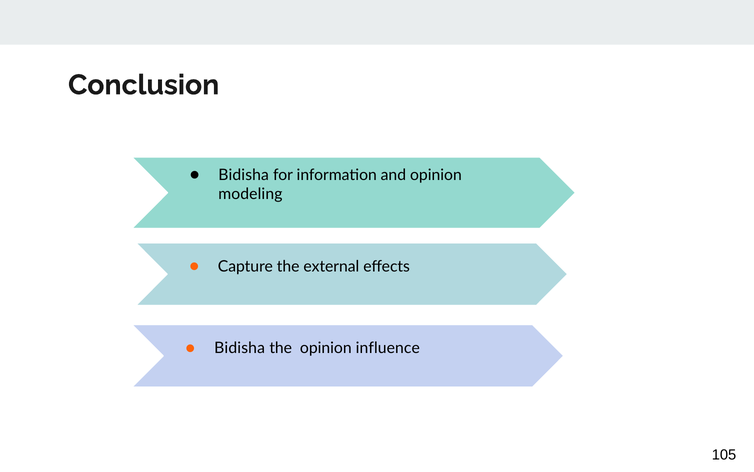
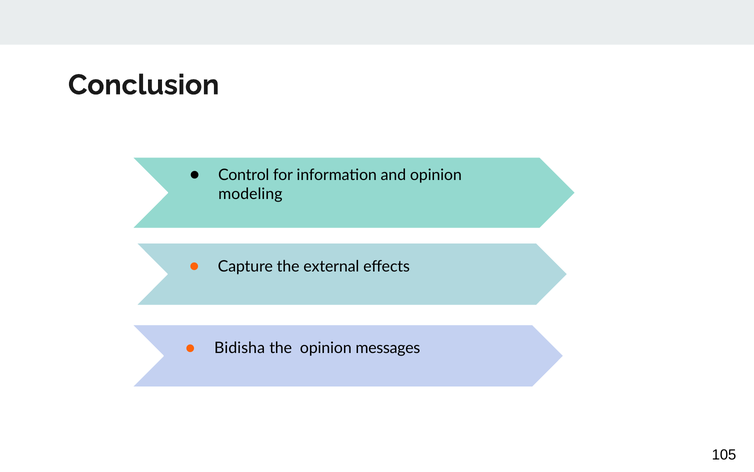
Bidisha at (244, 175): Bidisha -> Control
influence: influence -> messages
